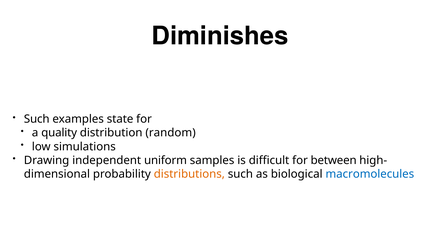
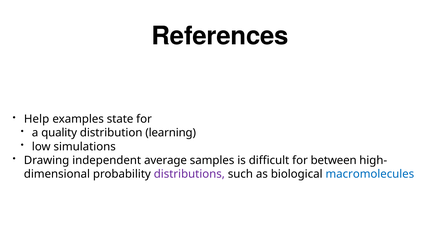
Diminishes: Diminishes -> References
Such at (37, 119): Such -> Help
random: random -> learning
uniform: uniform -> average
distributions colour: orange -> purple
